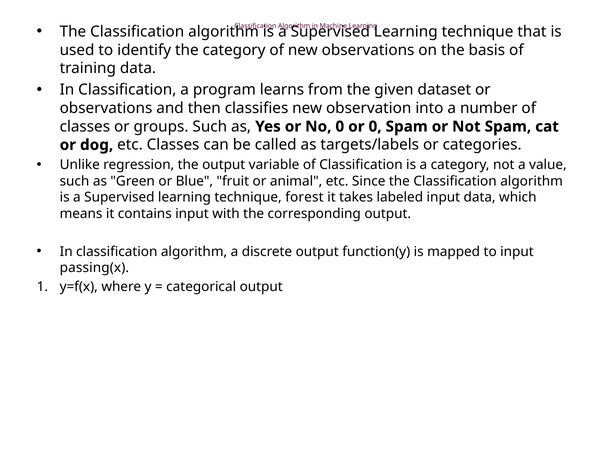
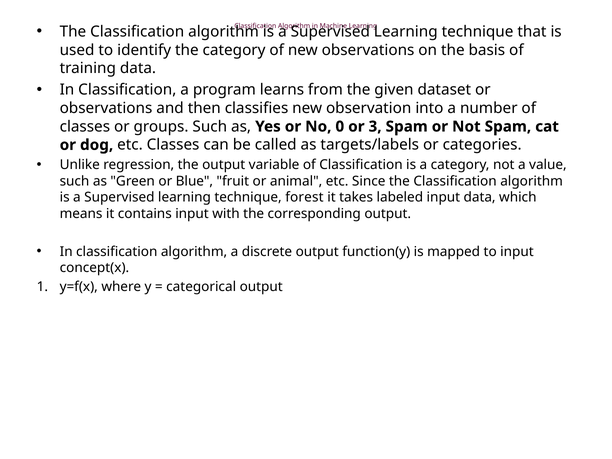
or 0: 0 -> 3
passing(x: passing(x -> concept(x
